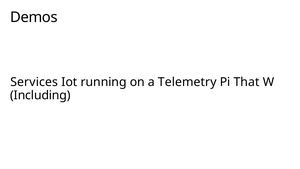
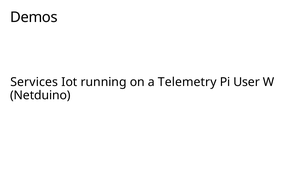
That: That -> User
Including: Including -> Netduino
